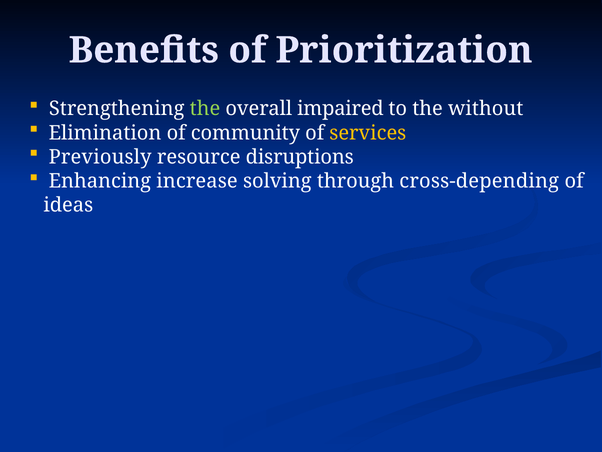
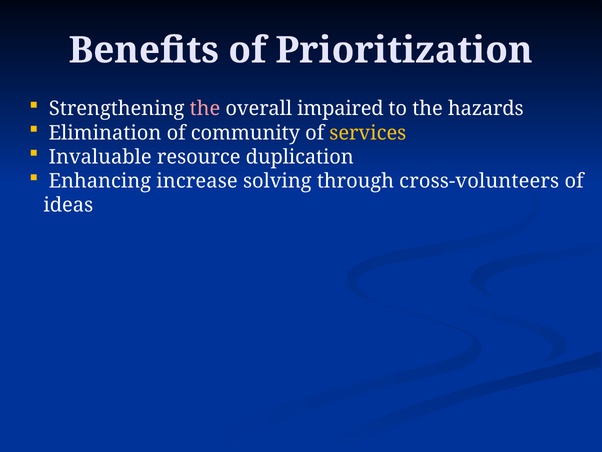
the at (205, 109) colour: light green -> pink
without: without -> hazards
Previously: Previously -> Invaluable
disruptions: disruptions -> duplication
cross-depending: cross-depending -> cross-volunteers
